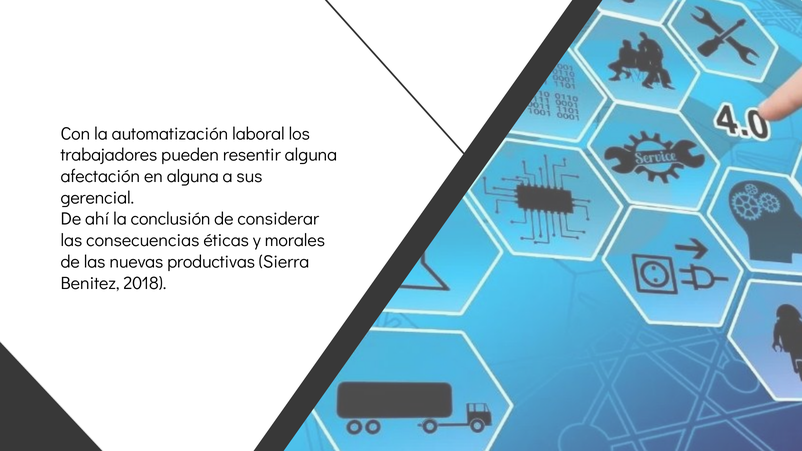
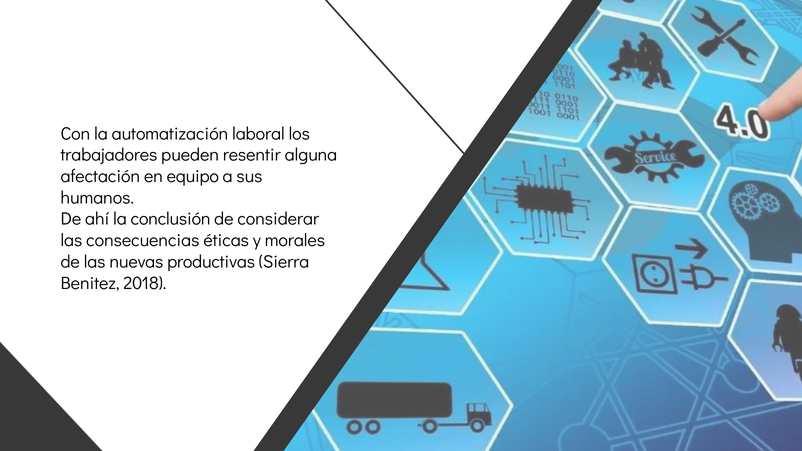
en alguna: alguna -> equipo
gerencial: gerencial -> humanos
